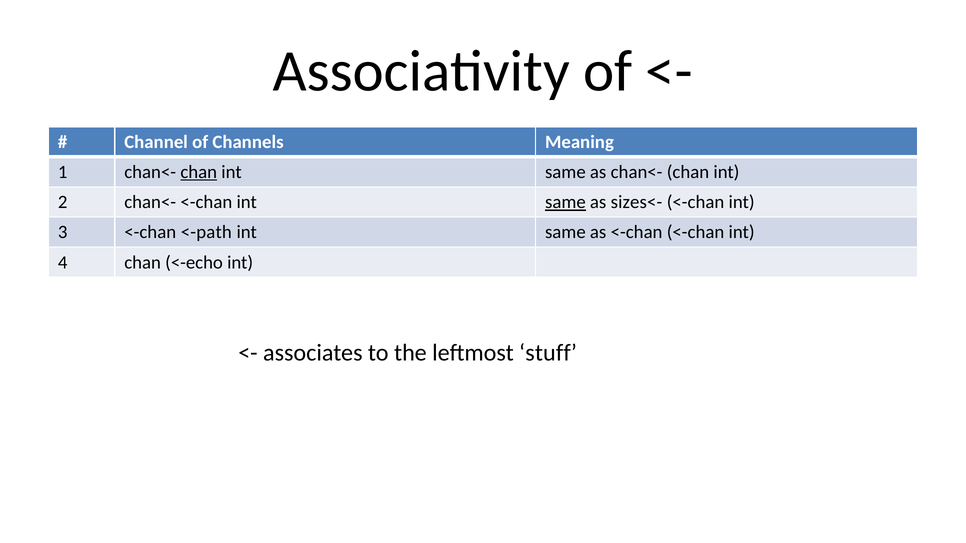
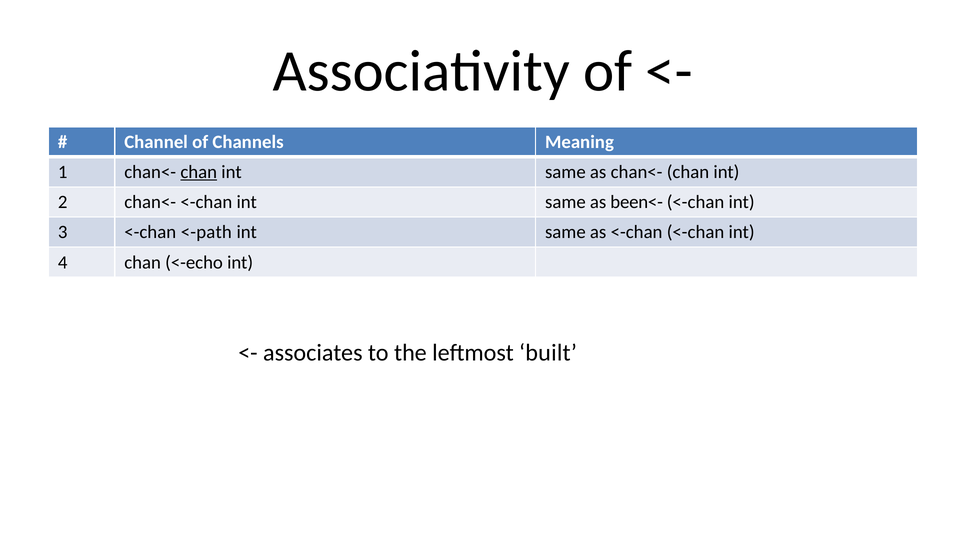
same at (565, 202) underline: present -> none
sizes<-: sizes<- -> been<-
stuff: stuff -> built
